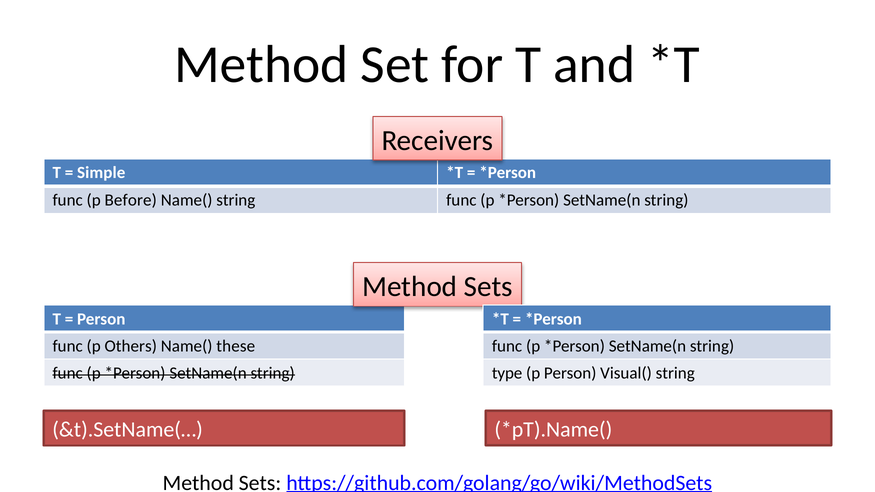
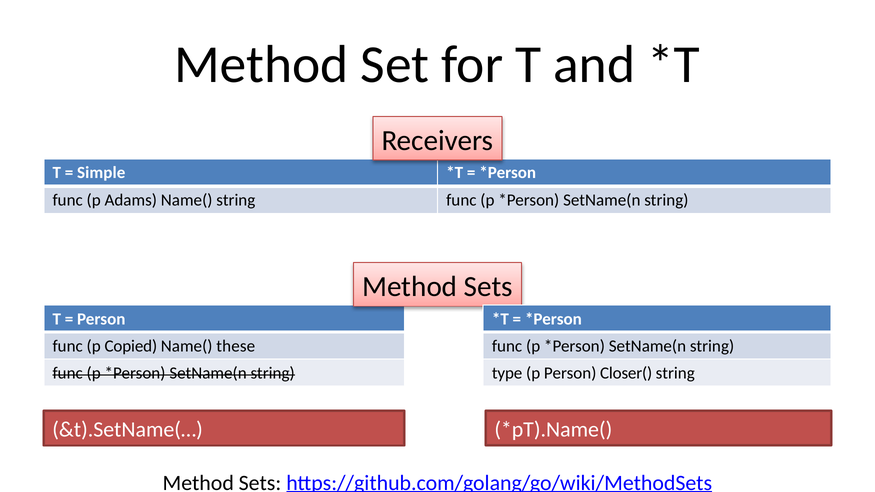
Before: Before -> Adams
Others: Others -> Copied
Visual(: Visual( -> Closer(
